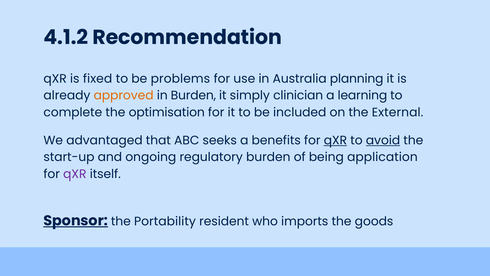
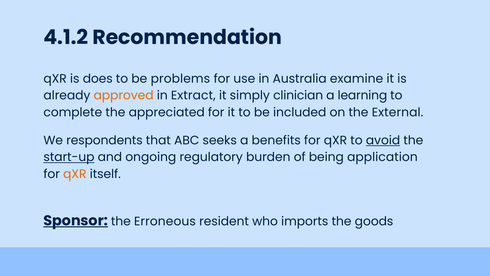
fixed: fixed -> does
planning: planning -> examine
in Burden: Burden -> Extract
optimisation: optimisation -> appreciated
advantaged: advantaged -> respondents
qXR at (335, 140) underline: present -> none
start-up underline: none -> present
qXR at (75, 174) colour: purple -> orange
Portability: Portability -> Erroneous
